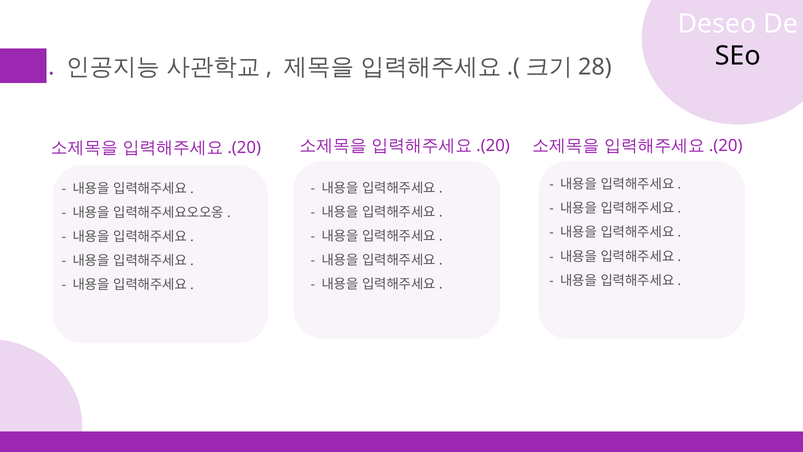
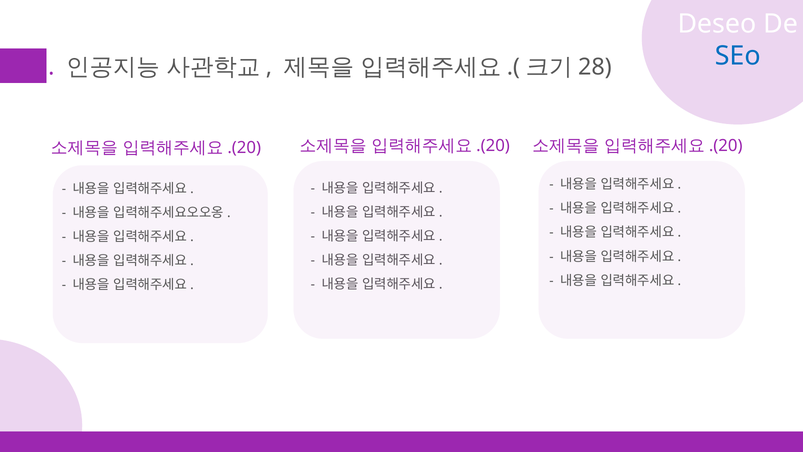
SEo colour: black -> blue
